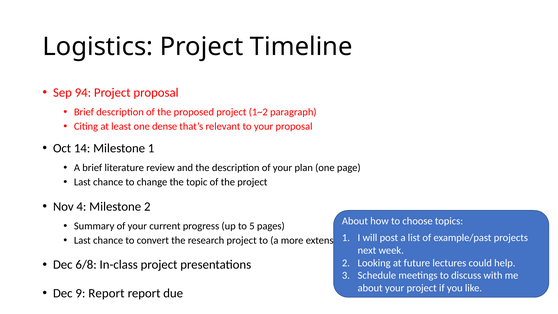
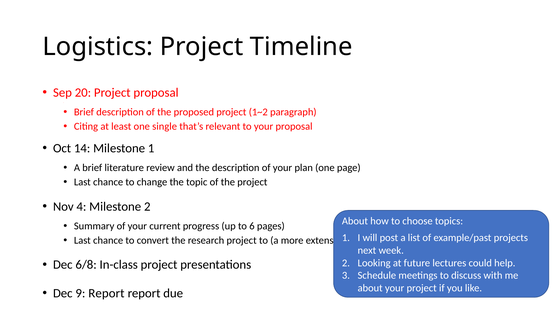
94: 94 -> 20
dense: dense -> single
5: 5 -> 6
